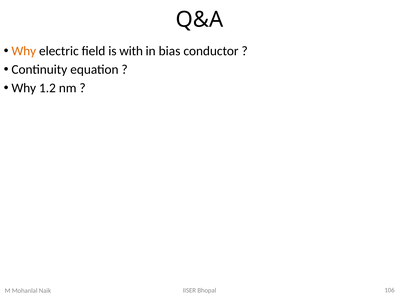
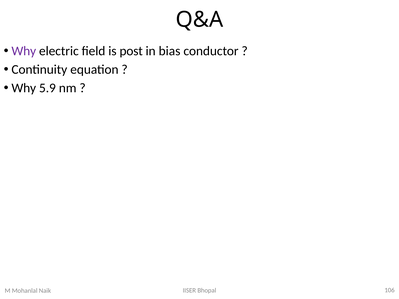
Why at (24, 51) colour: orange -> purple
with: with -> post
1.2: 1.2 -> 5.9
